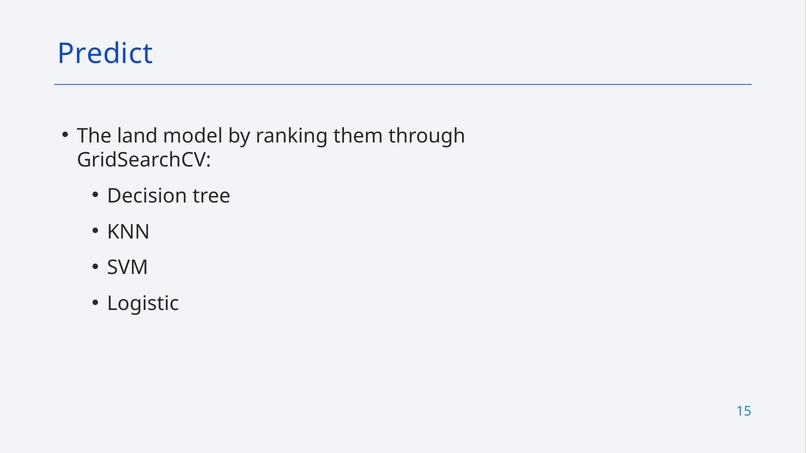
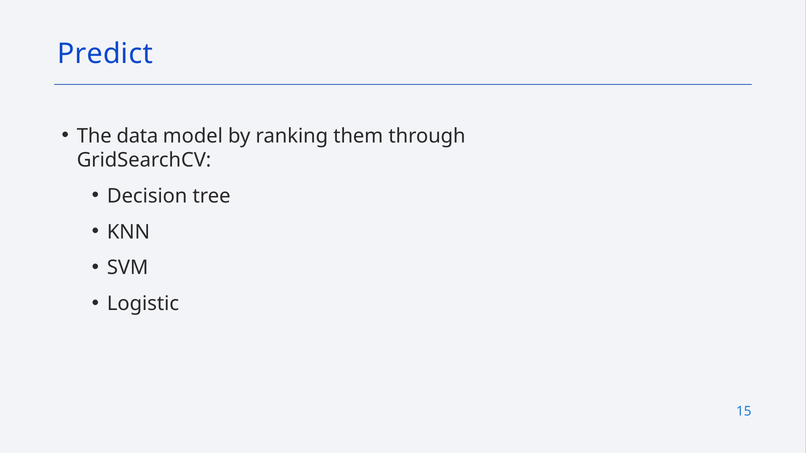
land: land -> data
